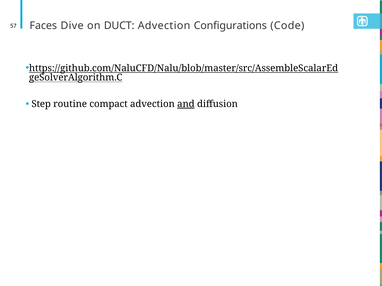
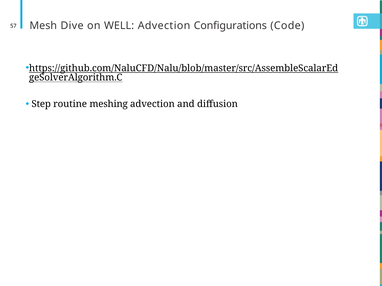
Faces: Faces -> Mesh
DUCT: DUCT -> WELL
compact: compact -> meshing
and underline: present -> none
